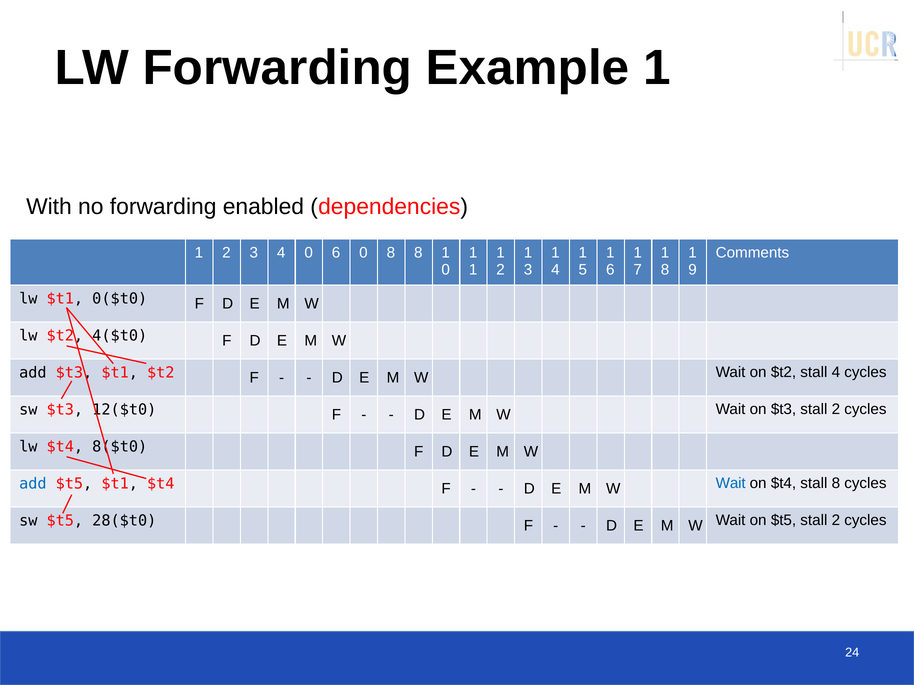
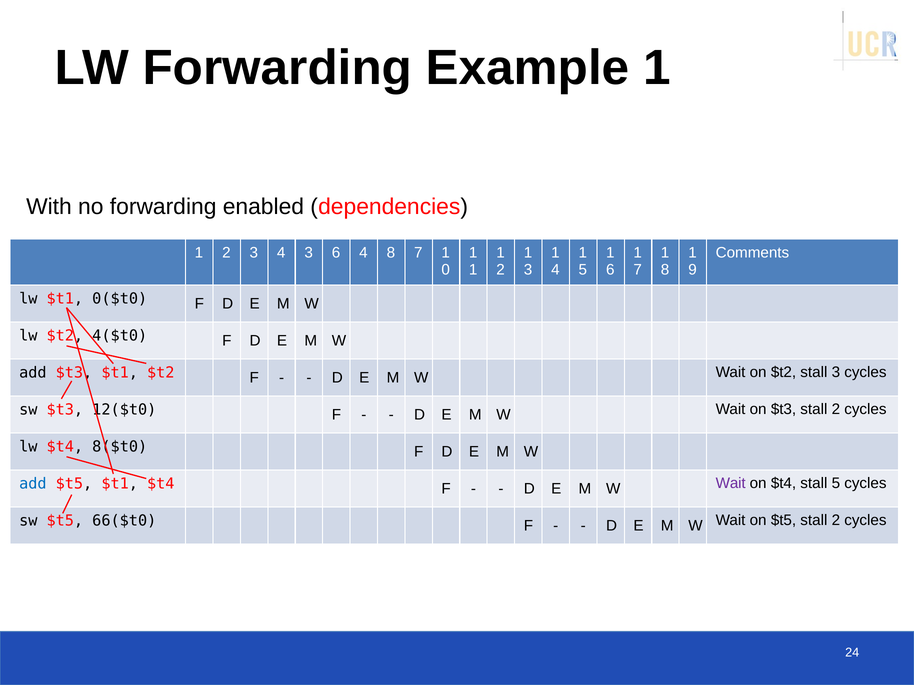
4 0: 0 -> 3
6 0: 0 -> 4
8 8: 8 -> 7
stall 4: 4 -> 3
Wait at (731, 484) colour: blue -> purple
stall 8: 8 -> 5
28($t0: 28($t0 -> 66($t0
